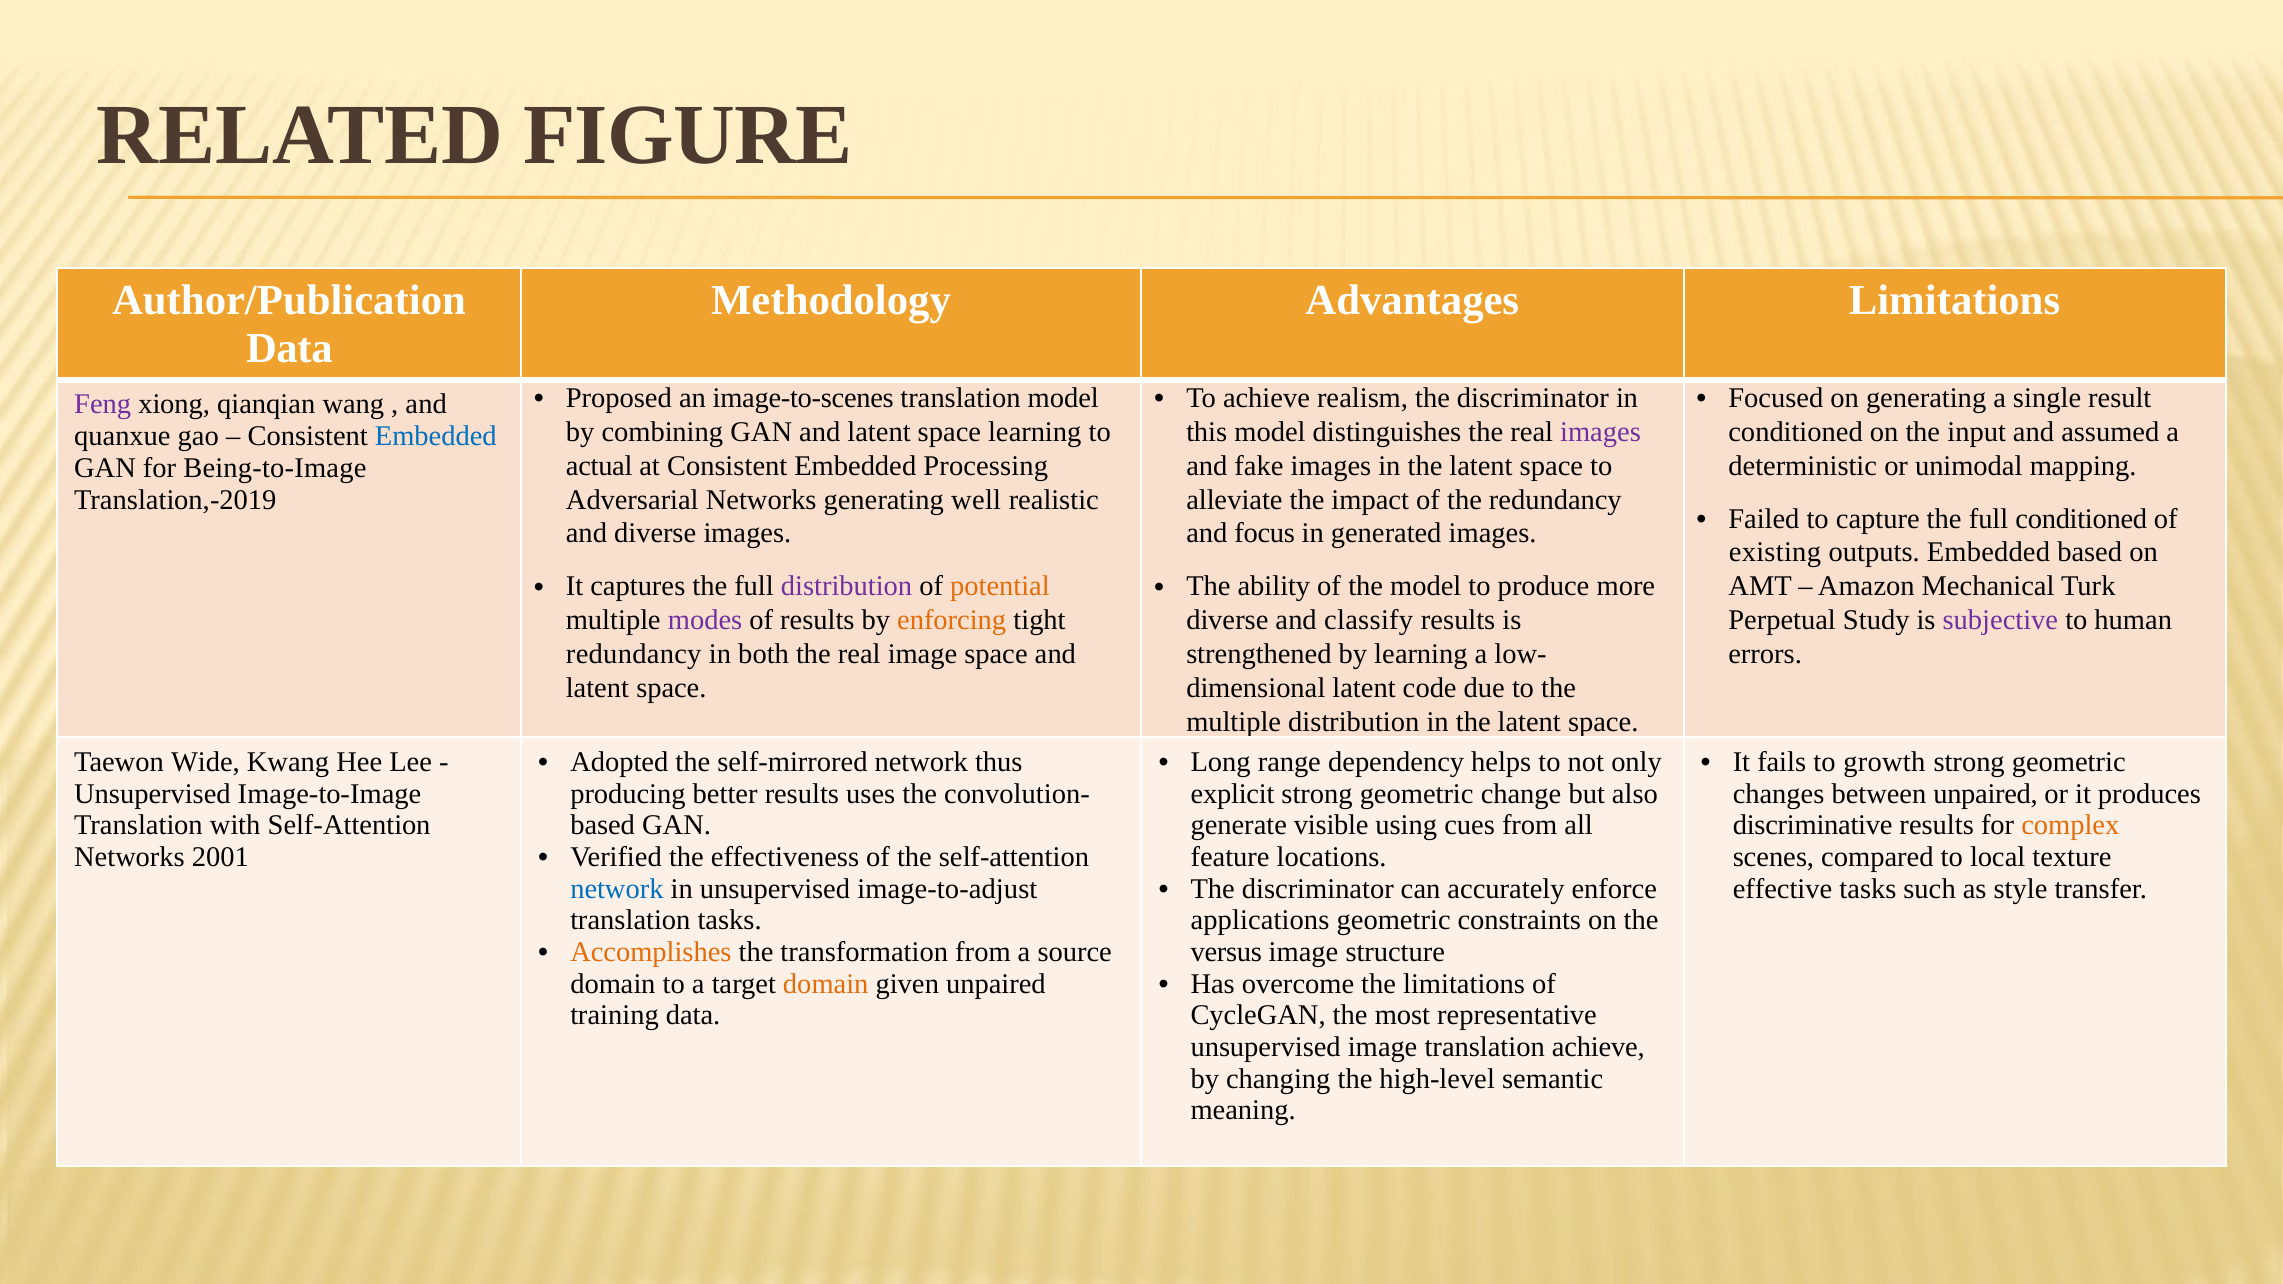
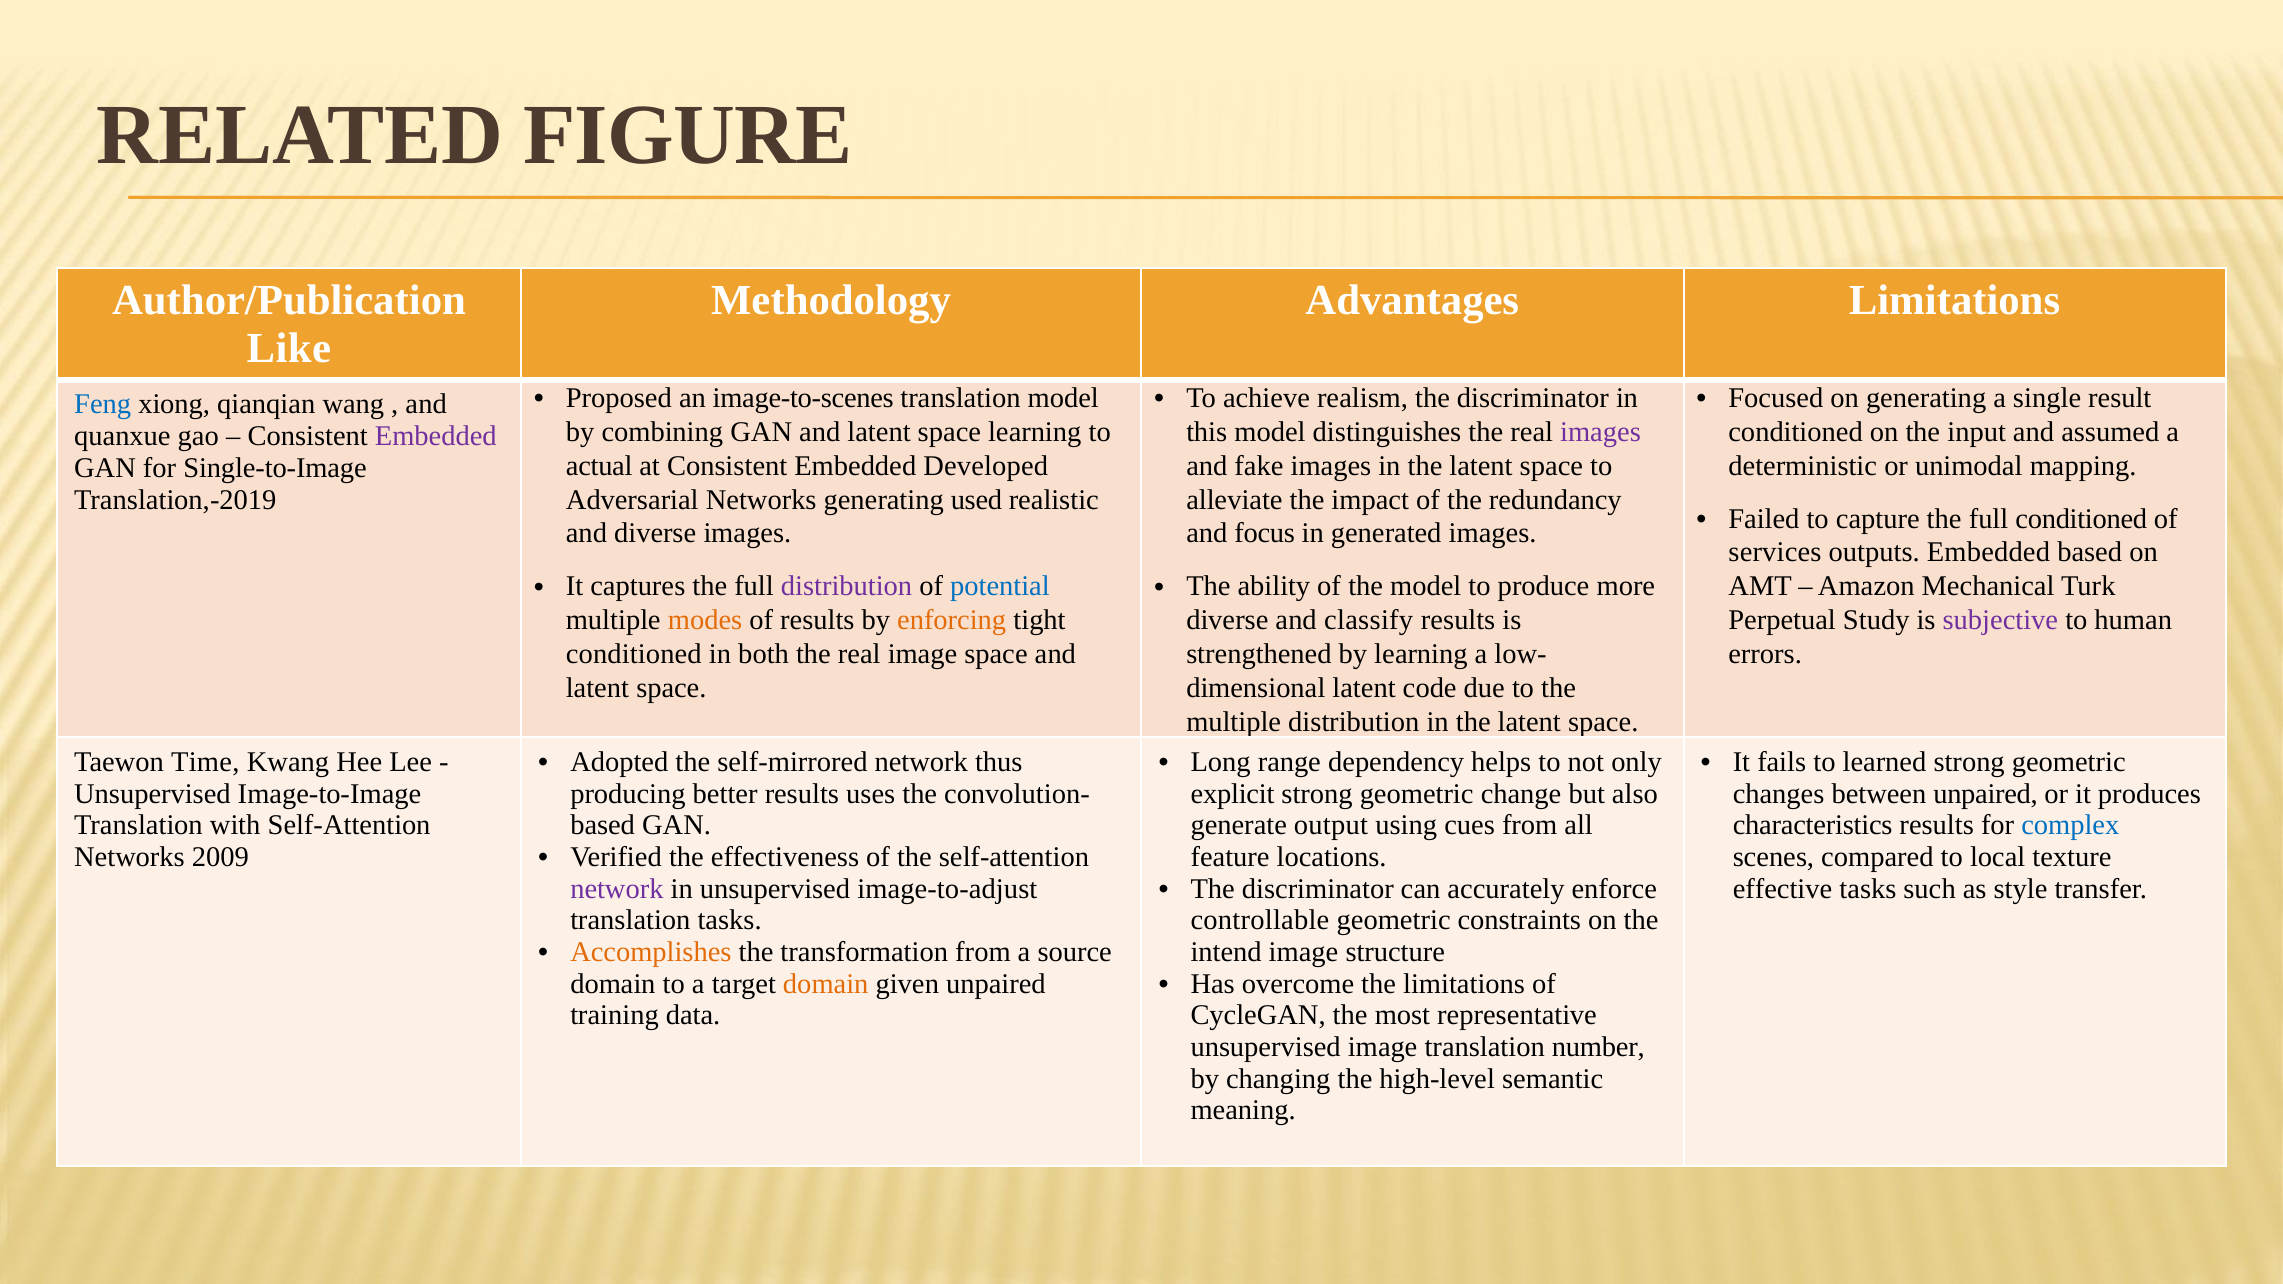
Data at (289, 348): Data -> Like
Feng colour: purple -> blue
Embedded at (436, 436) colour: blue -> purple
Processing: Processing -> Developed
Being-to-Image: Being-to-Image -> Single-to-Image
well: well -> used
existing: existing -> services
potential colour: orange -> blue
modes colour: purple -> orange
redundancy at (634, 654): redundancy -> conditioned
Wide: Wide -> Time
growth: growth -> learned
visible: visible -> output
discriminative: discriminative -> characteristics
complex colour: orange -> blue
2001: 2001 -> 2009
network at (617, 889) colour: blue -> purple
applications: applications -> controllable
versus: versus -> intend
translation achieve: achieve -> number
